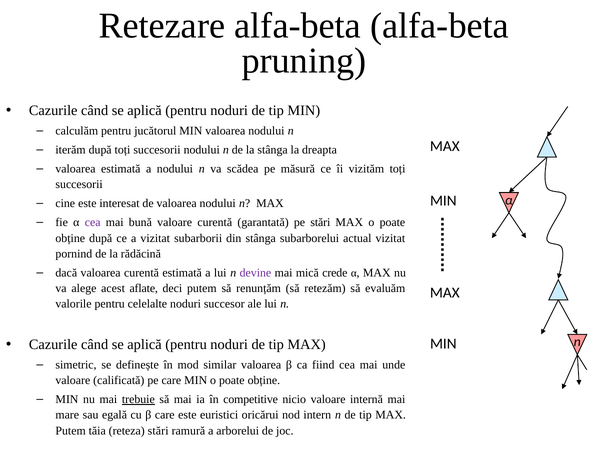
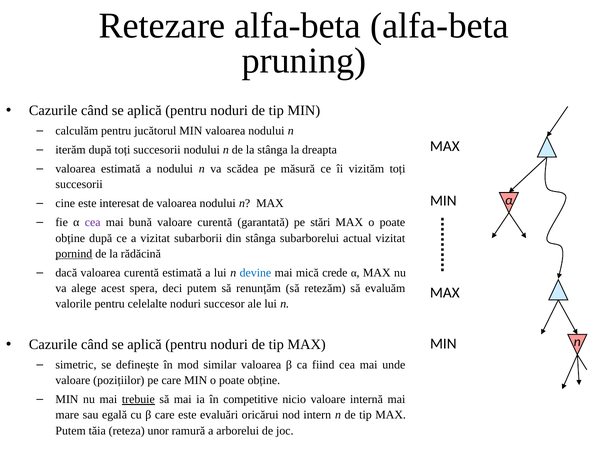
pornind underline: none -> present
devine colour: purple -> blue
aflate: aflate -> spera
calificată: calificată -> pozițiilor
euristici: euristici -> evaluări
reteza stări: stări -> unor
